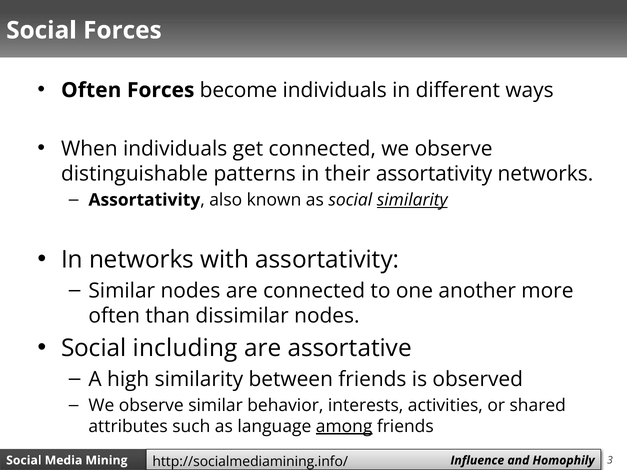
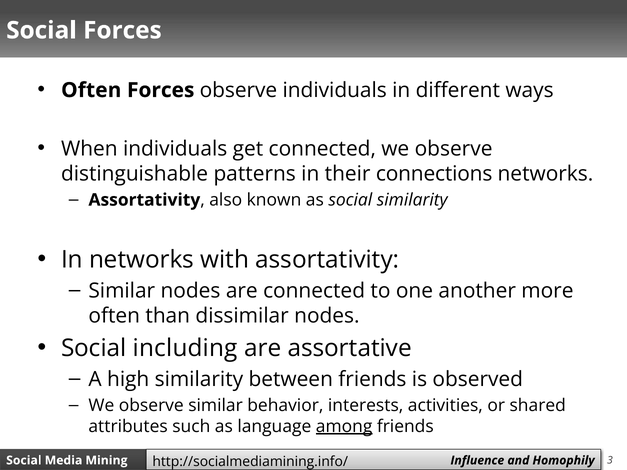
Forces become: become -> observe
their assortativity: assortativity -> connections
similarity at (412, 200) underline: present -> none
